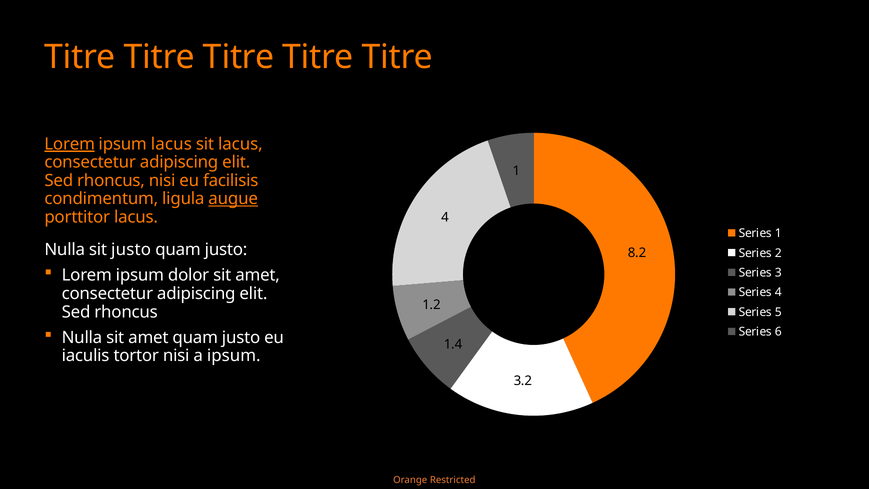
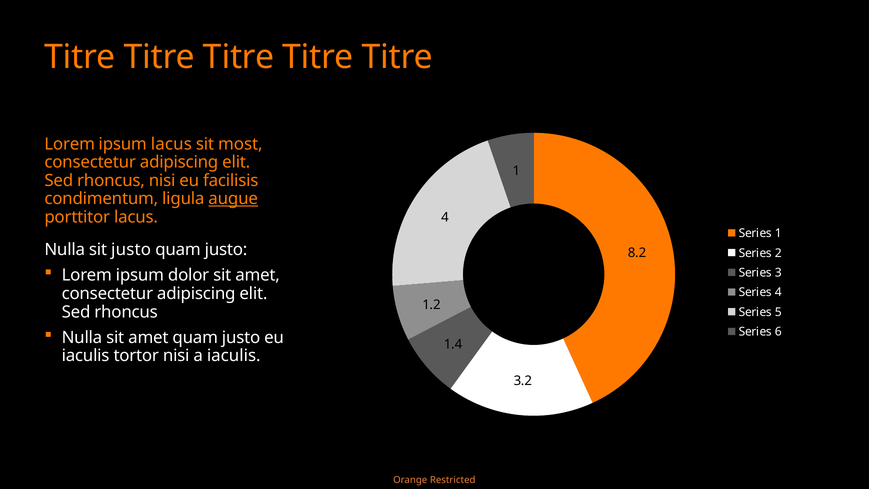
Lorem at (70, 144) underline: present -> none
sit lacus: lacus -> most
a ipsum: ipsum -> iaculis
